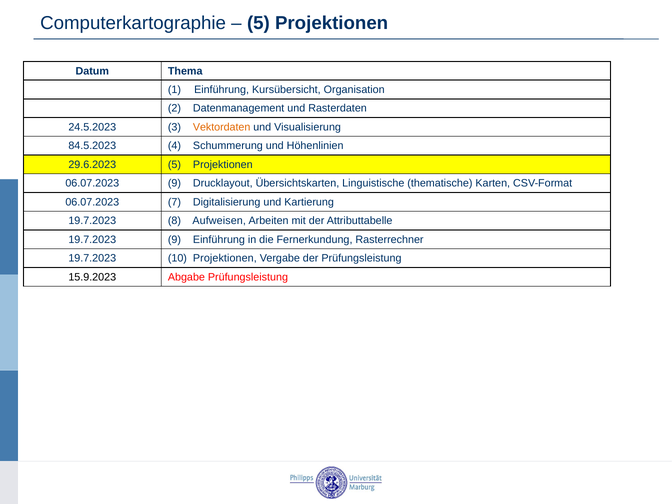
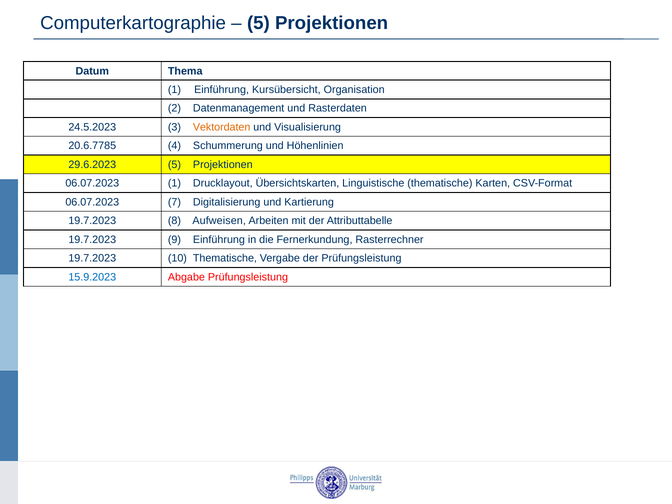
84.5.2023: 84.5.2023 -> 20.6.7785
06.07.2023 9: 9 -> 1
10 Projektionen: Projektionen -> Thematische
15.9.2023 colour: black -> blue
